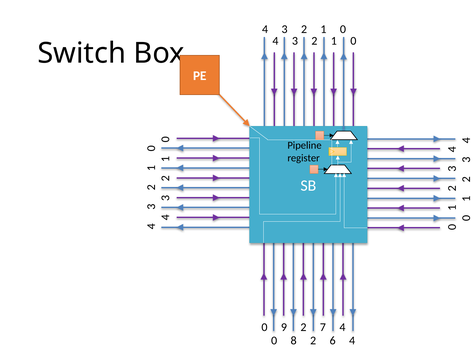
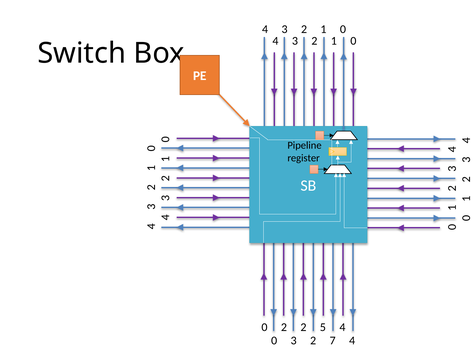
0 9: 9 -> 2
7: 7 -> 5
0 8: 8 -> 3
6: 6 -> 7
